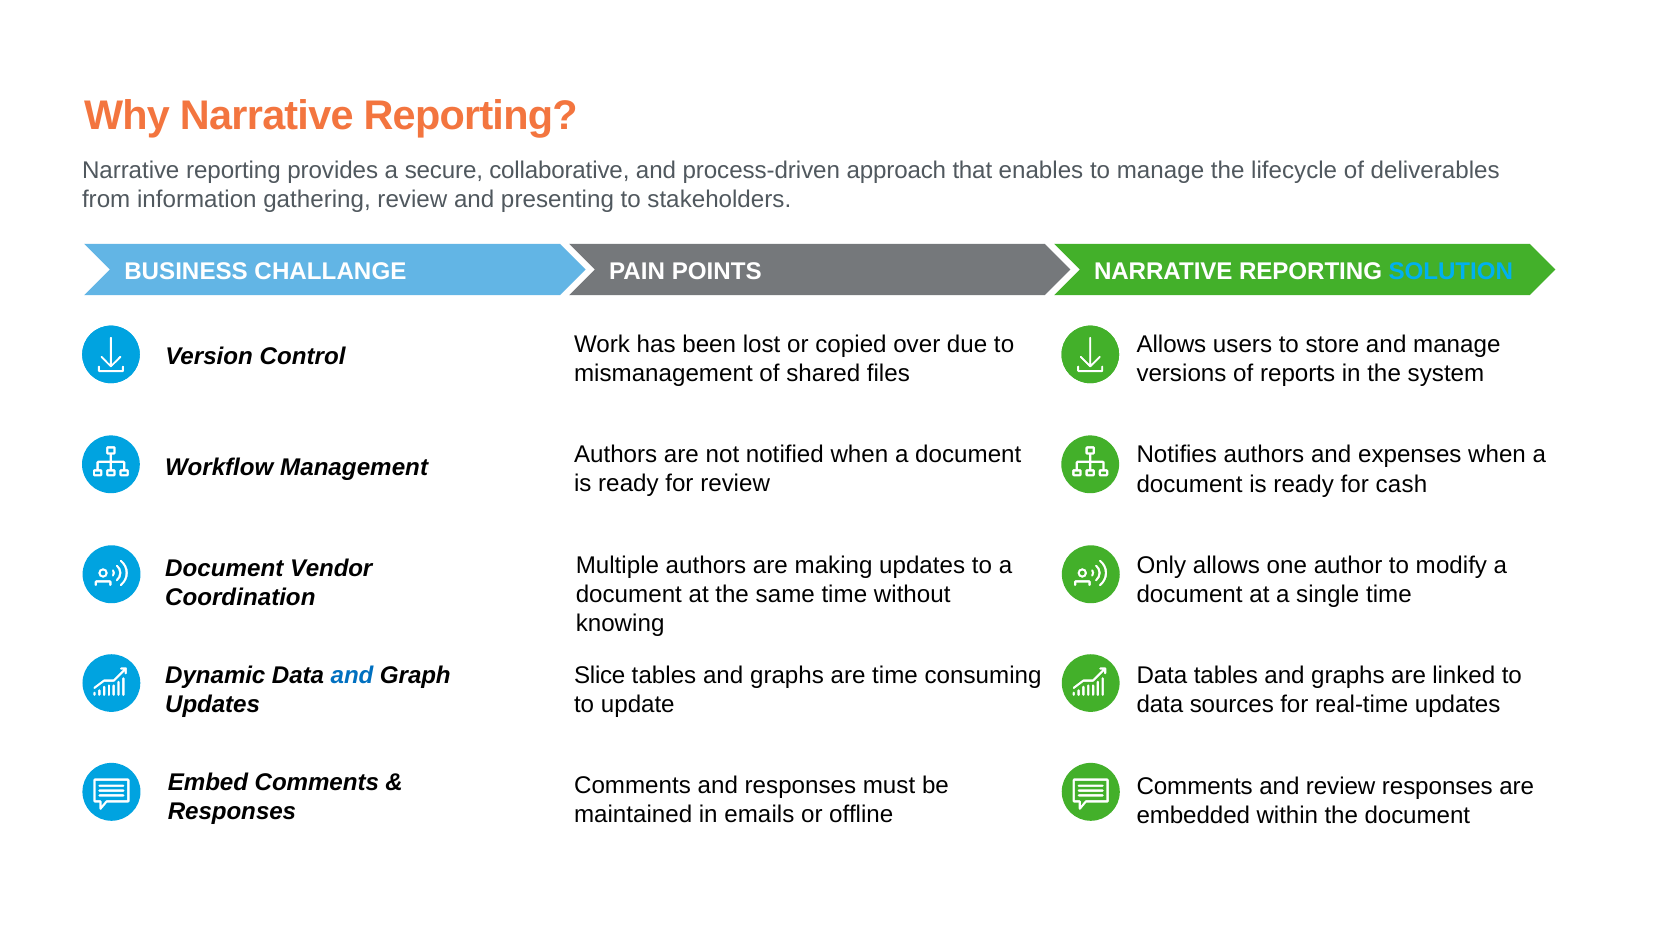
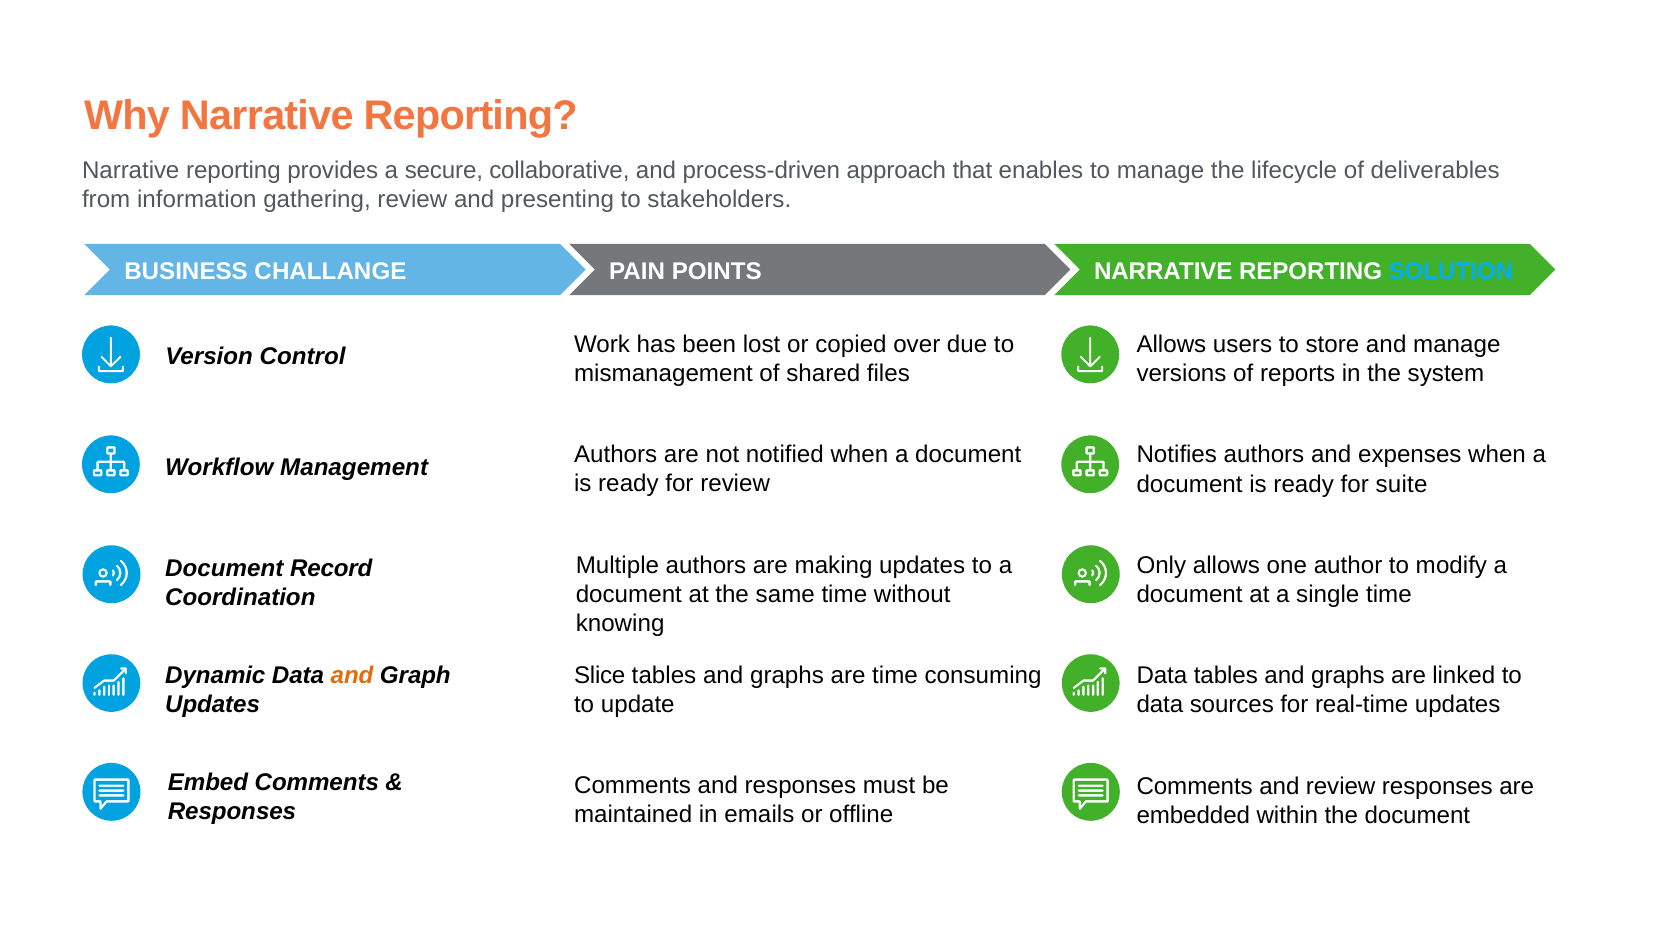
cash: cash -> suite
Vendor: Vendor -> Record
and at (352, 675) colour: blue -> orange
